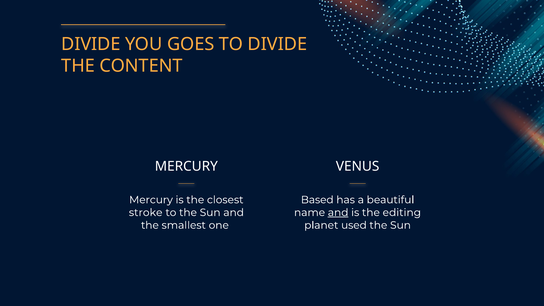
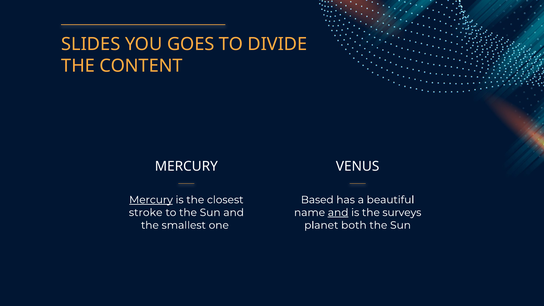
DIVIDE at (91, 44): DIVIDE -> SLIDES
Mercury at (151, 200) underline: none -> present
editing: editing -> surveys
used: used -> both
